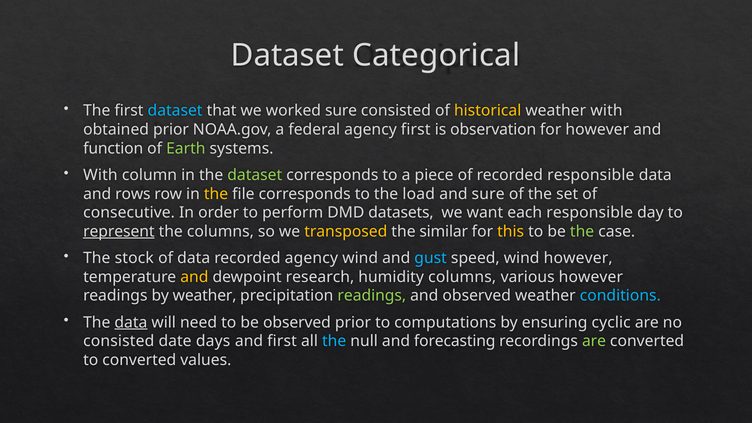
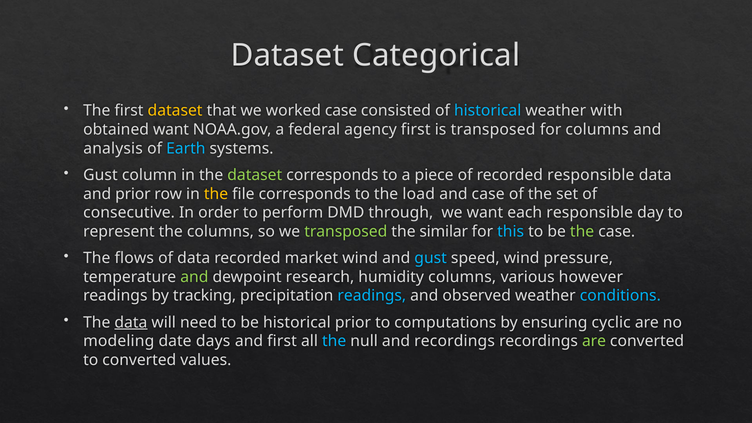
dataset at (175, 111) colour: light blue -> yellow
worked sure: sure -> case
historical at (488, 111) colour: yellow -> light blue
obtained prior: prior -> want
is observation: observation -> transposed
for however: however -> columns
function: function -> analysis
Earth colour: light green -> light blue
With at (100, 175): With -> Gust
and rows: rows -> prior
and sure: sure -> case
datasets: datasets -> through
represent underline: present -> none
transposed at (346, 231) colour: yellow -> light green
this colour: yellow -> light blue
stock: stock -> flows
recorded agency: agency -> market
wind however: however -> pressure
and at (194, 277) colour: yellow -> light green
by weather: weather -> tracking
readings at (372, 296) colour: light green -> light blue
be observed: observed -> historical
consisted at (119, 341): consisted -> modeling
and forecasting: forecasting -> recordings
